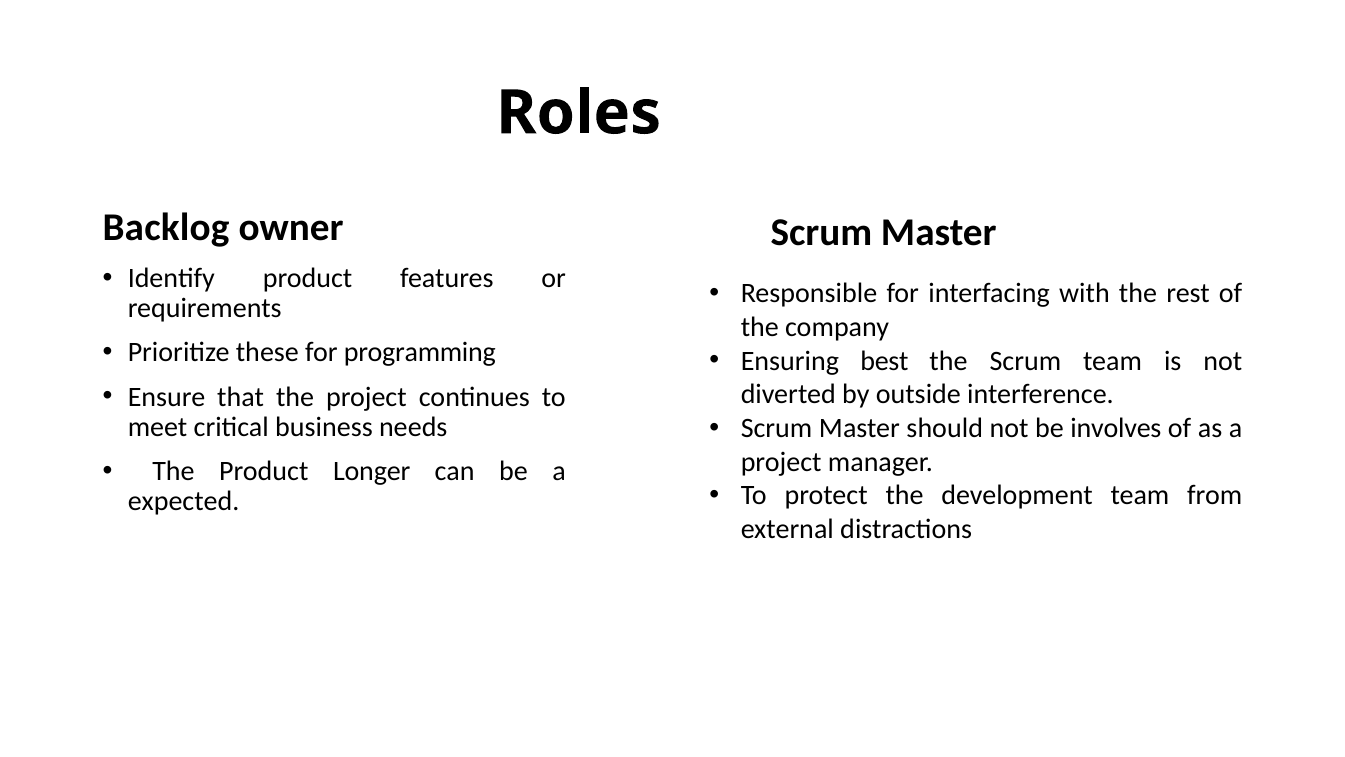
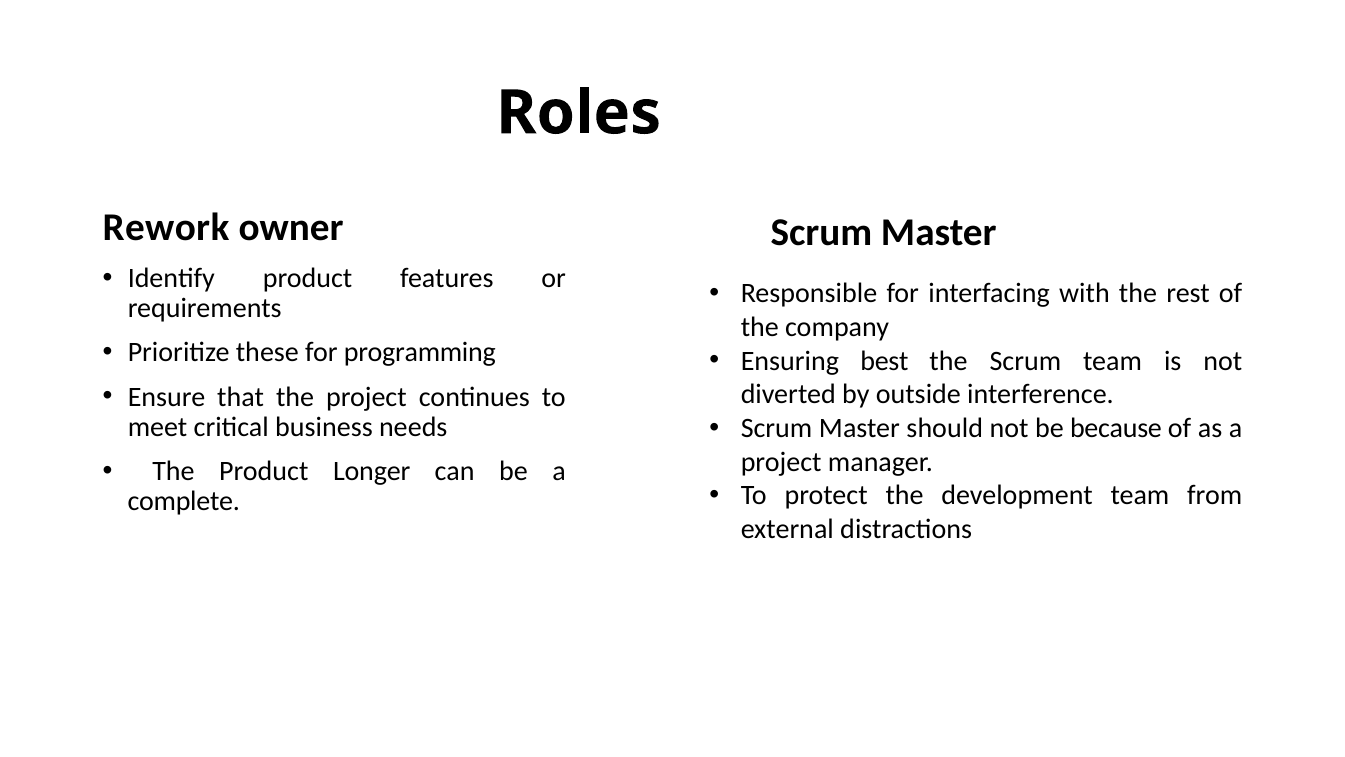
Backlog: Backlog -> Rework
involves: involves -> because
expected: expected -> complete
